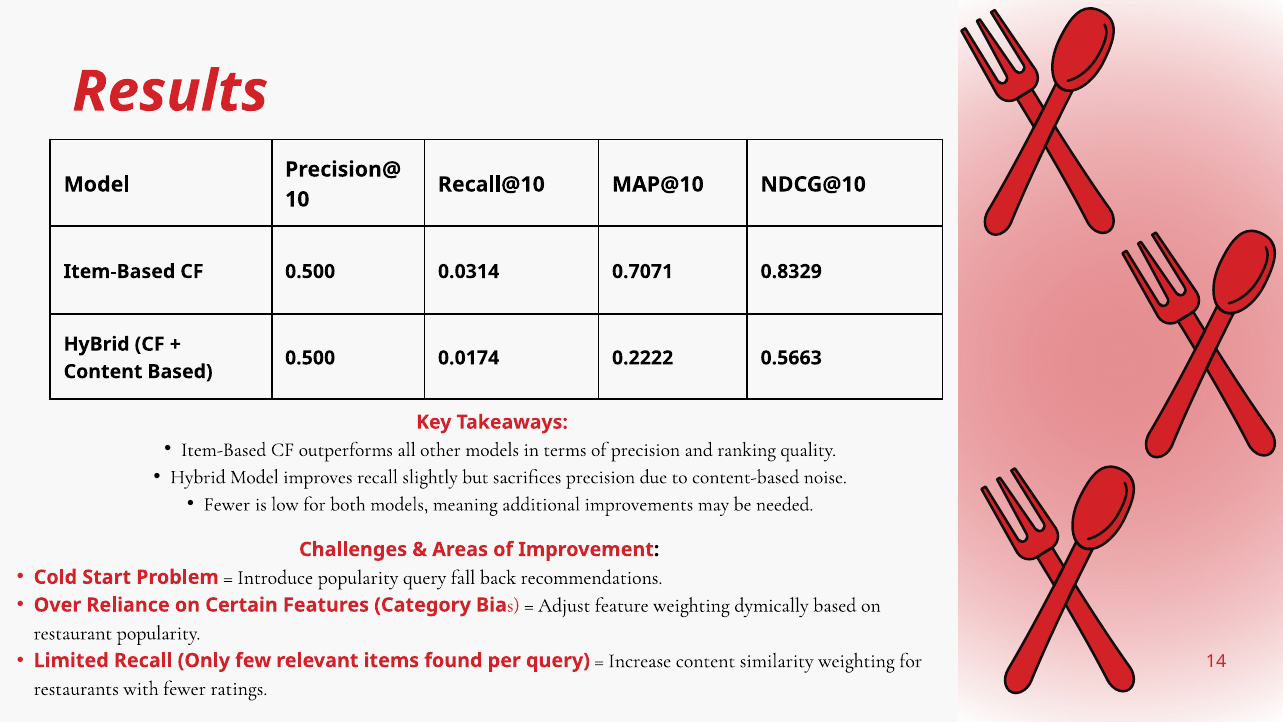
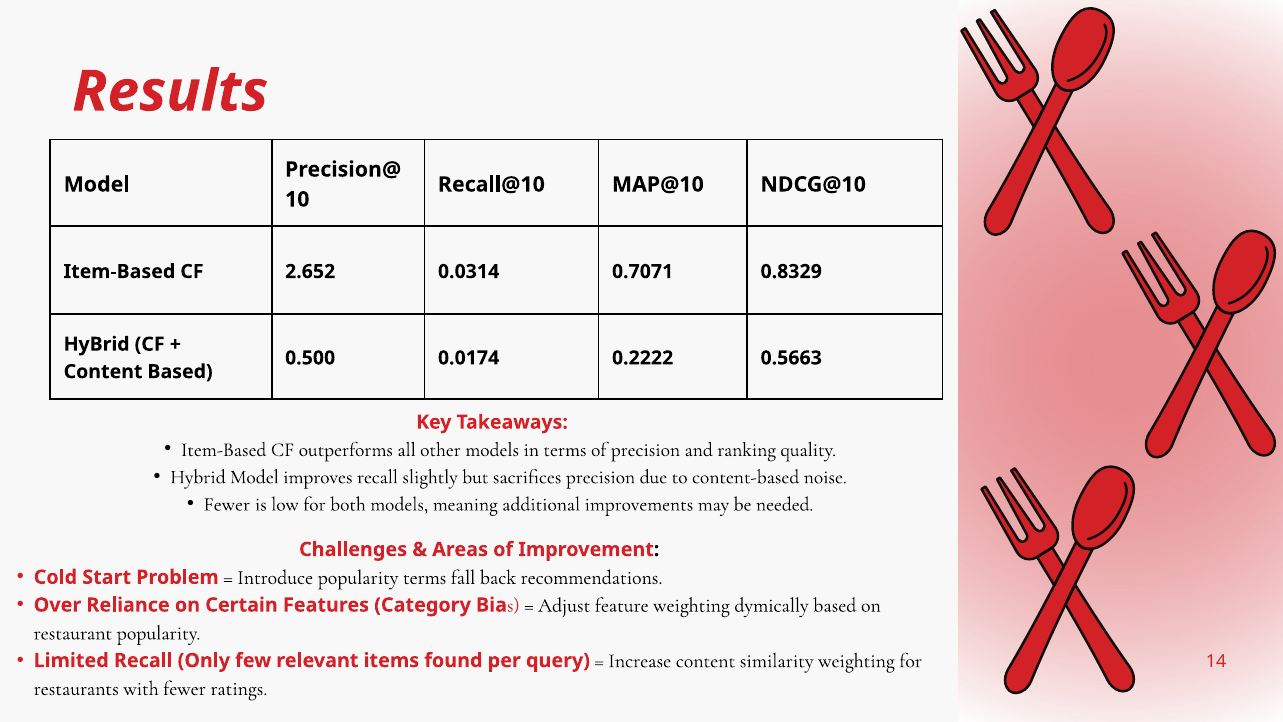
CF 0.500: 0.500 -> 2.652
popularity query: query -> terms
